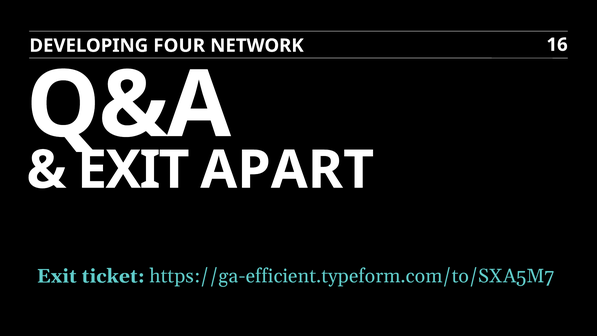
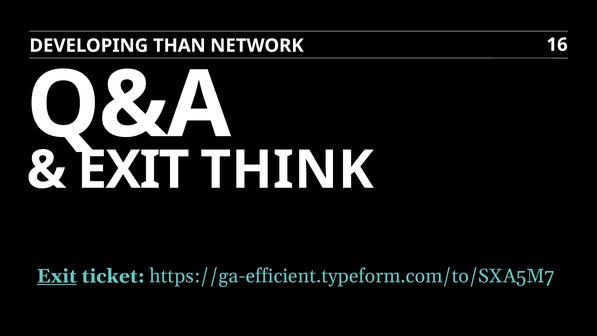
FOUR: FOUR -> THAN
APART: APART -> THINK
Exit at (57, 276) underline: none -> present
